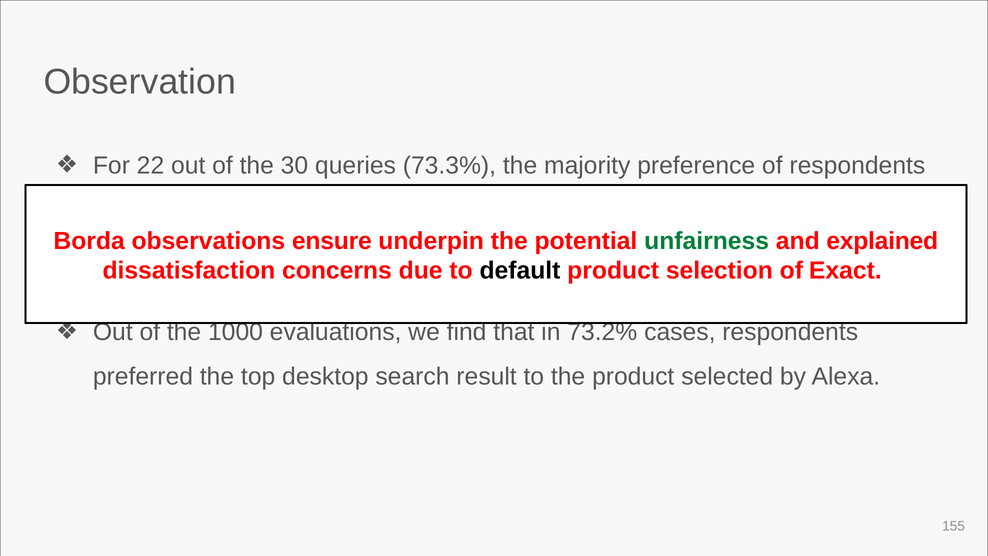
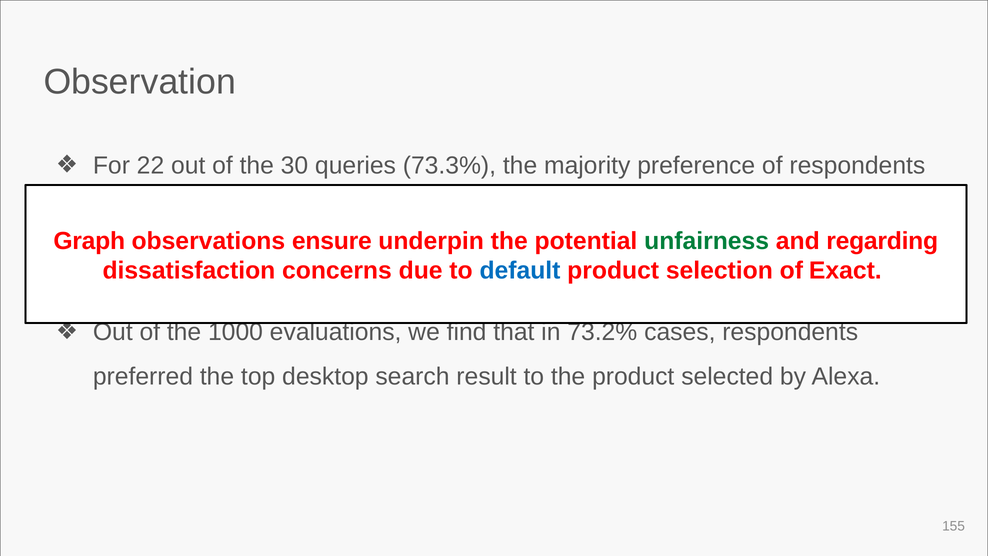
Borda: Borda -> Graph
explained: explained -> regarding
default colour: black -> blue
